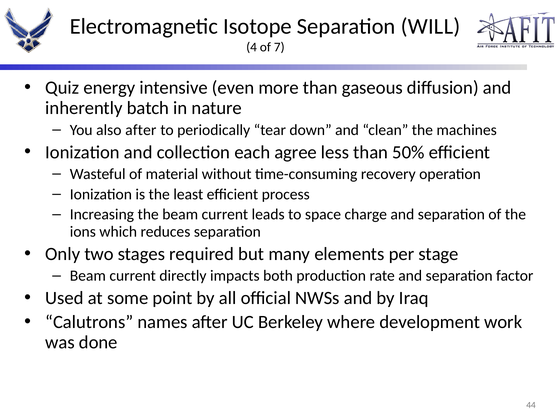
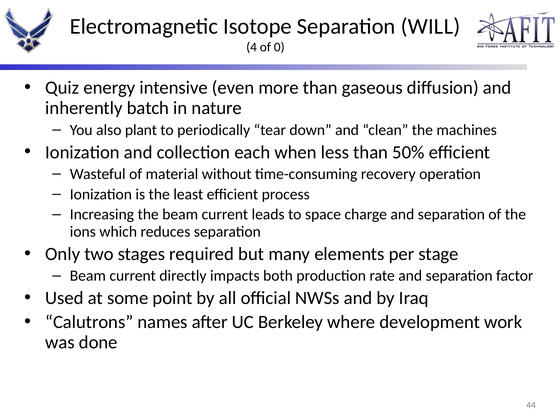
7: 7 -> 0
also after: after -> plant
agree: agree -> when
